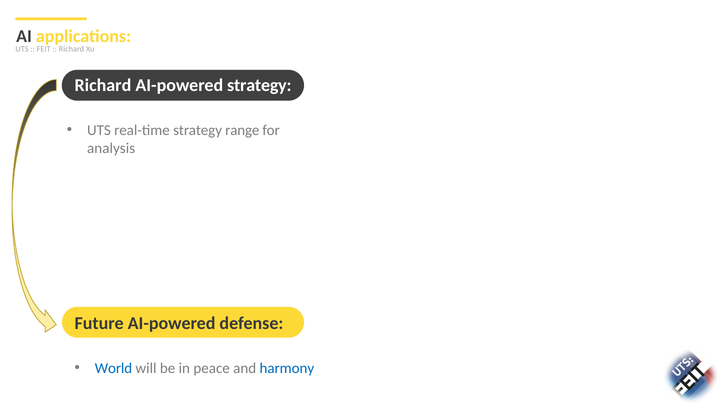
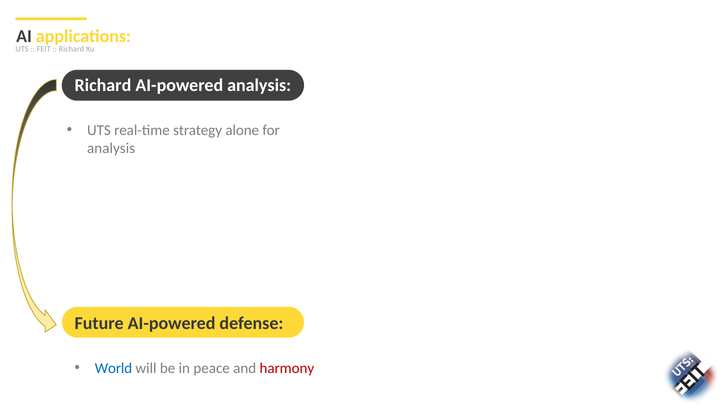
AI-powered strategy: strategy -> analysis
range: range -> alone
harmony colour: blue -> red
